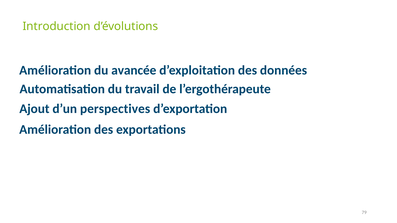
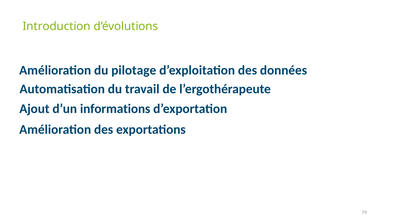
avancée: avancée -> pilotage
perspectives: perspectives -> informations
